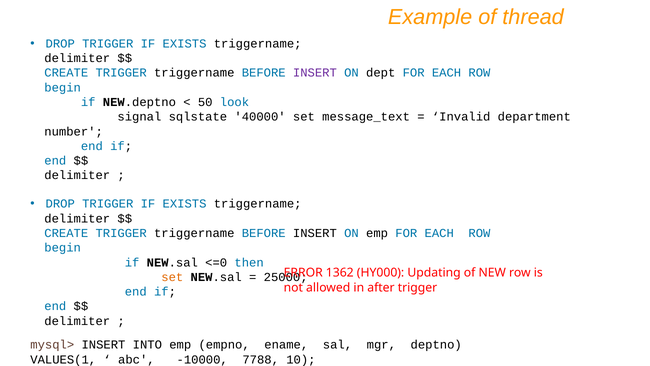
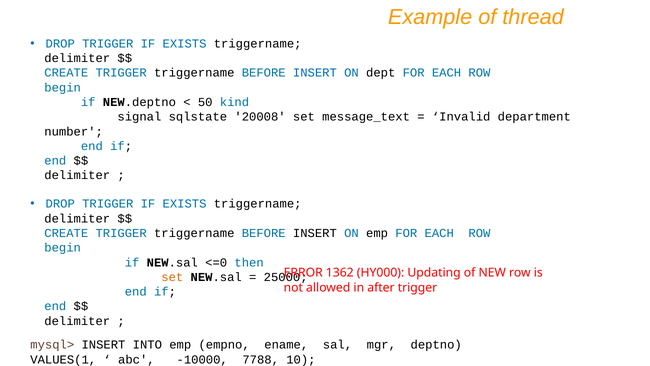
INSERT at (315, 73) colour: purple -> blue
look: look -> kind
40000: 40000 -> 20008
